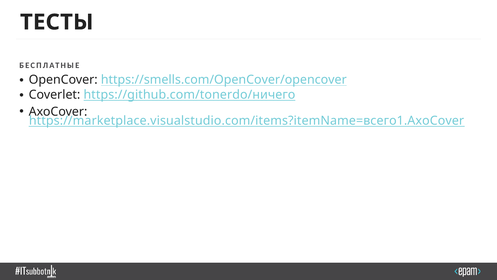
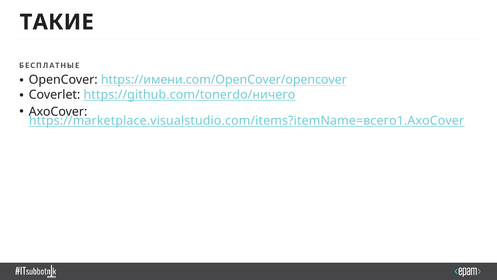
ТЕСТЫ: ТЕСТЫ -> ТАКИЕ
https://smells.com/OpenCover/opencover: https://smells.com/OpenCover/opencover -> https://имени.com/OpenCover/opencover
